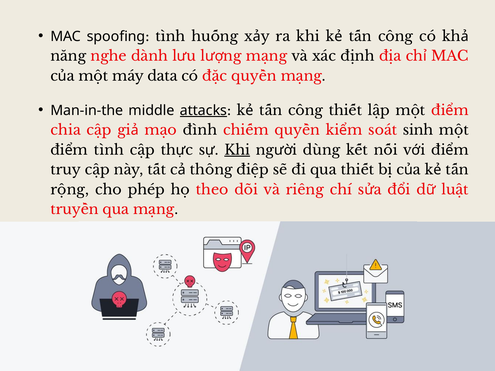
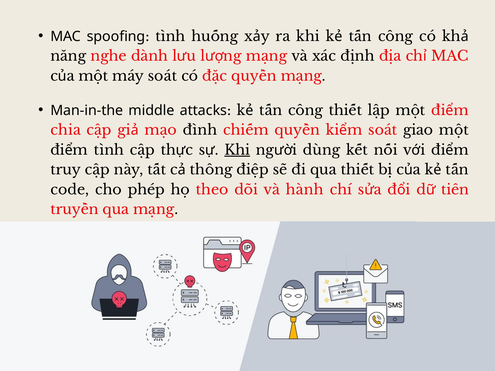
máy data: data -> soát
attacks underline: present -> none
sinh: sinh -> giao
rộng: rộng -> code
riêng: riêng -> hành
luật: luật -> tiên
